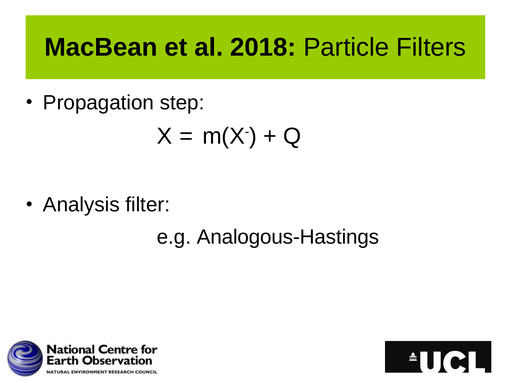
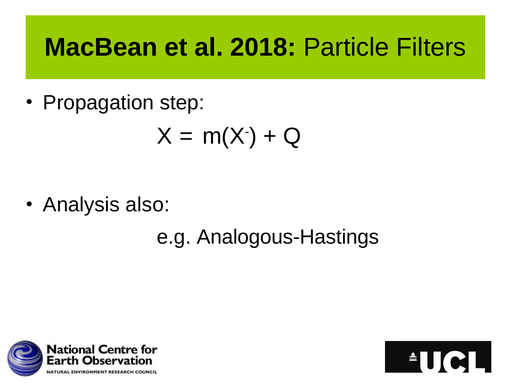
filter: filter -> also
